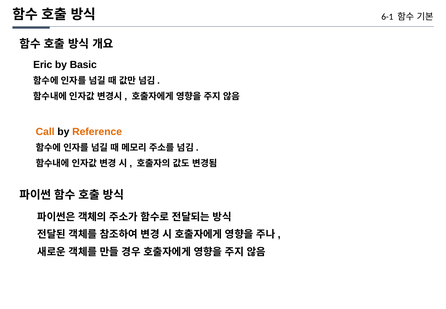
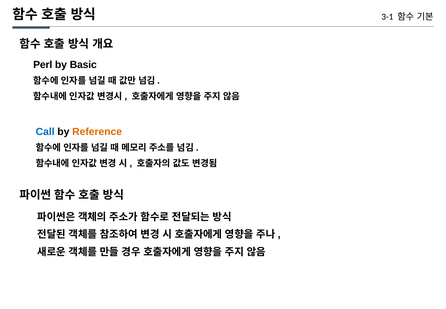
6-1: 6-1 -> 3-1
Eric: Eric -> Perl
Call colour: orange -> blue
